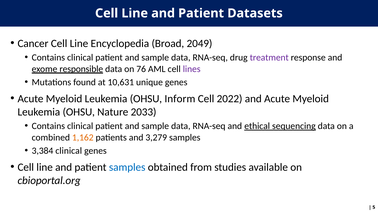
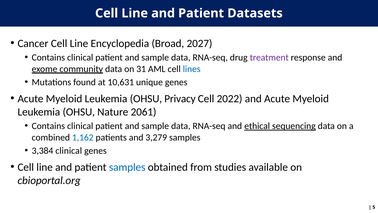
2049: 2049 -> 2027
responsible: responsible -> community
76: 76 -> 31
lines colour: purple -> blue
Inform: Inform -> Privacy
2033: 2033 -> 2061
1,162 colour: orange -> blue
